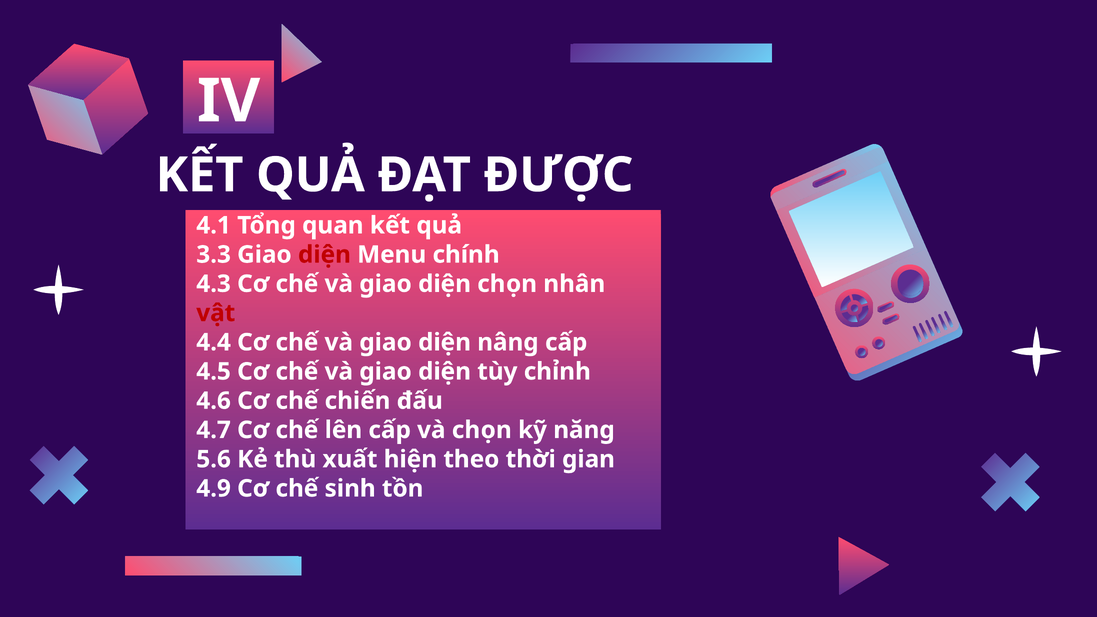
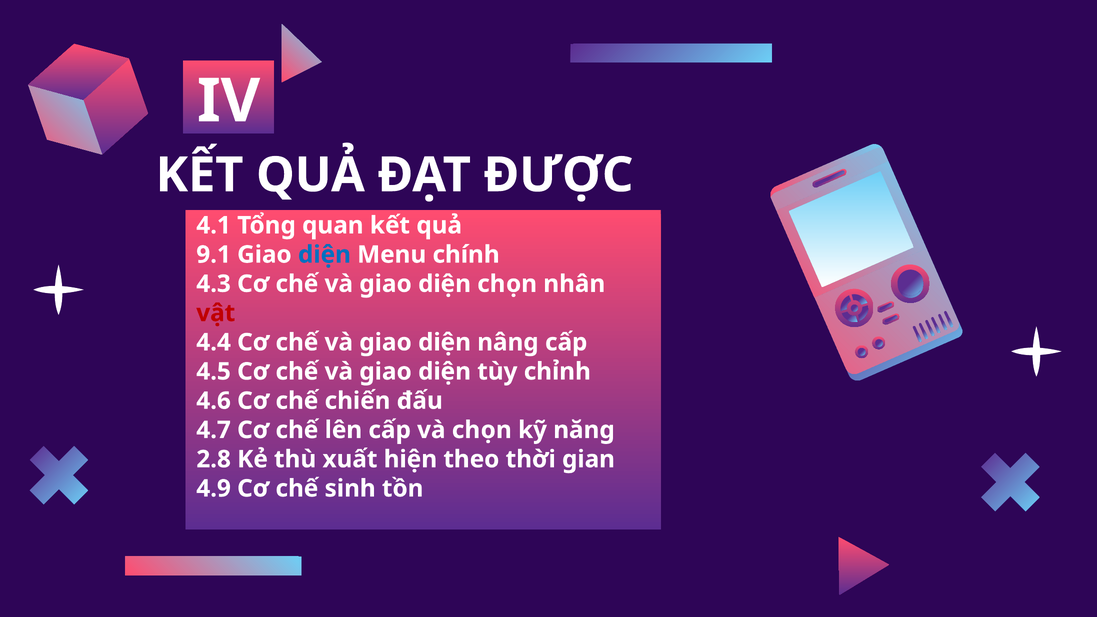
3.3: 3.3 -> 9.1
diện at (324, 255) colour: red -> blue
5.6: 5.6 -> 2.8
